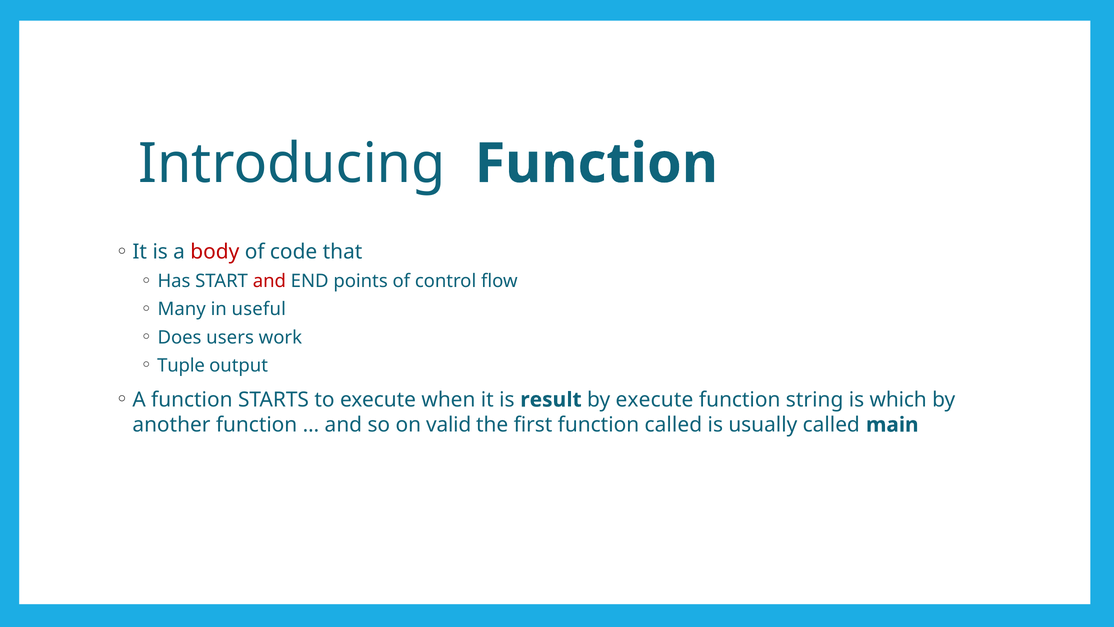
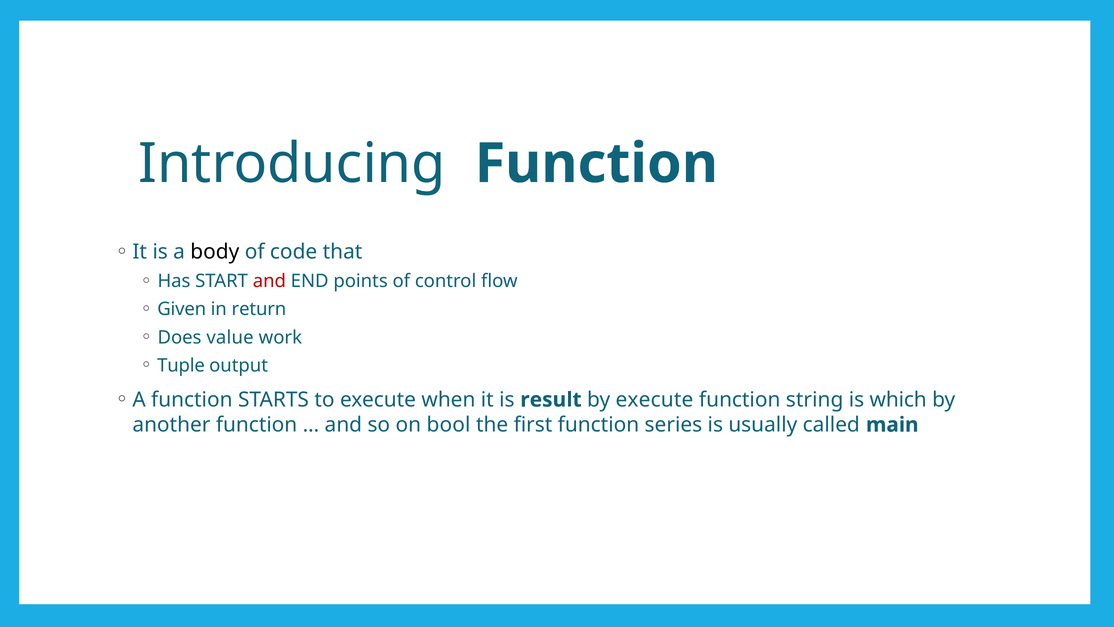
body colour: red -> black
Many: Many -> Given
useful: useful -> return
users: users -> value
valid: valid -> bool
function called: called -> series
